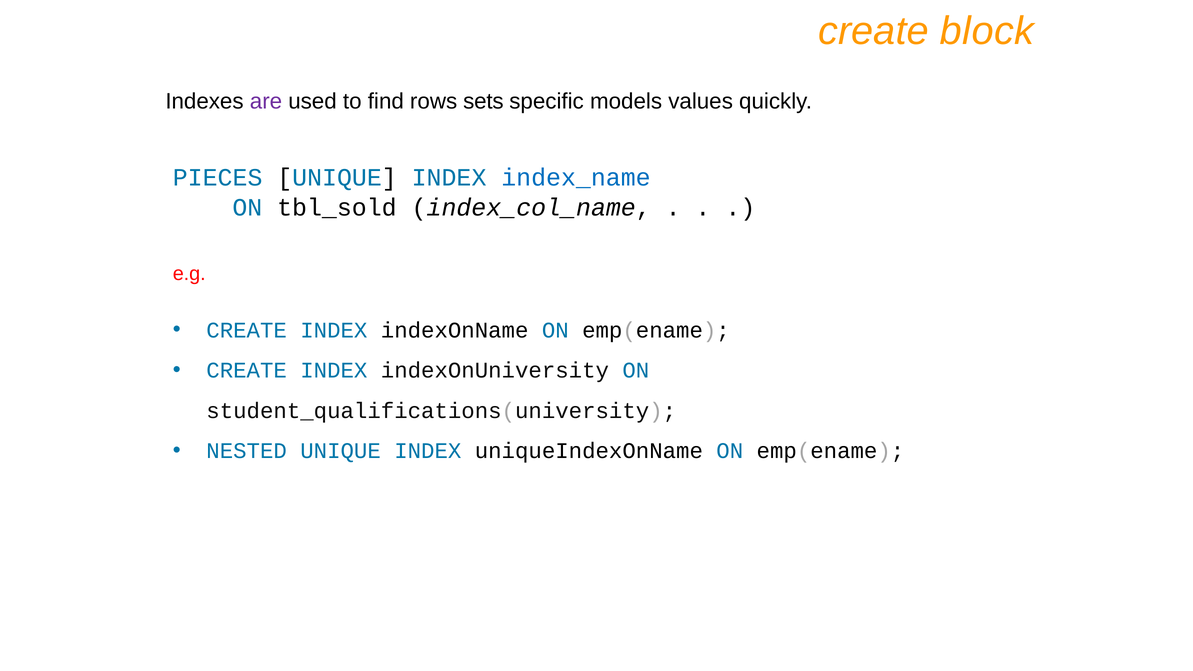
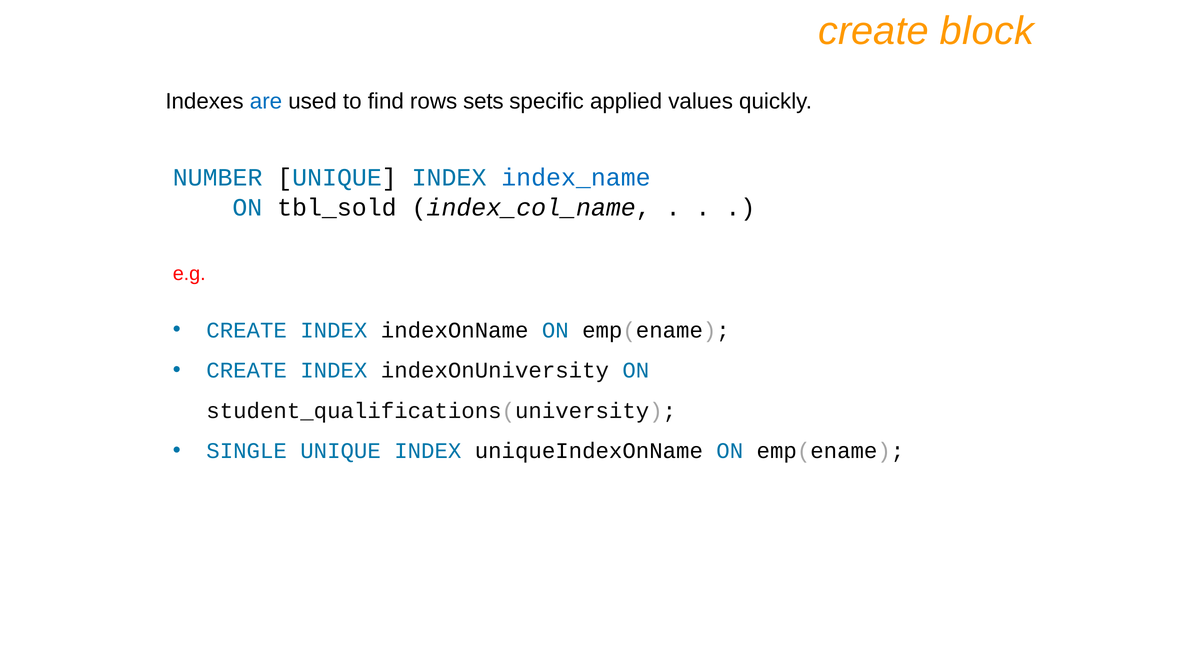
are colour: purple -> blue
models: models -> applied
PIECES: PIECES -> NUMBER
NESTED: NESTED -> SINGLE
